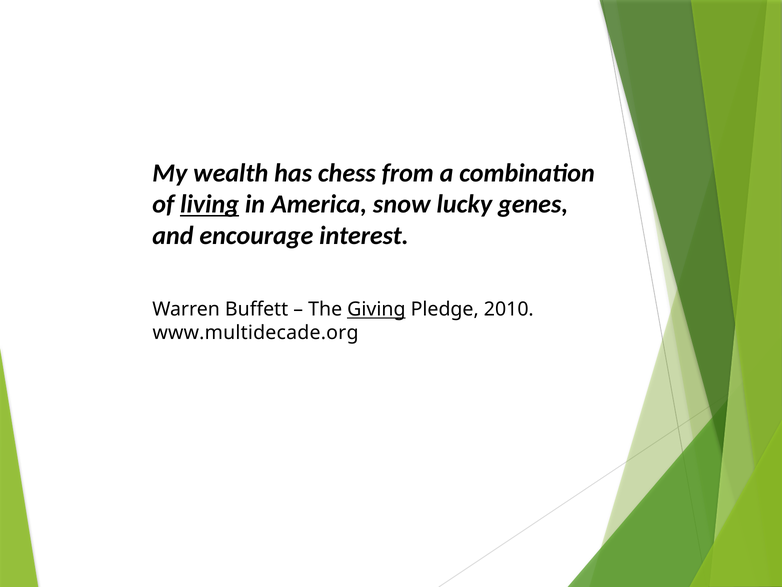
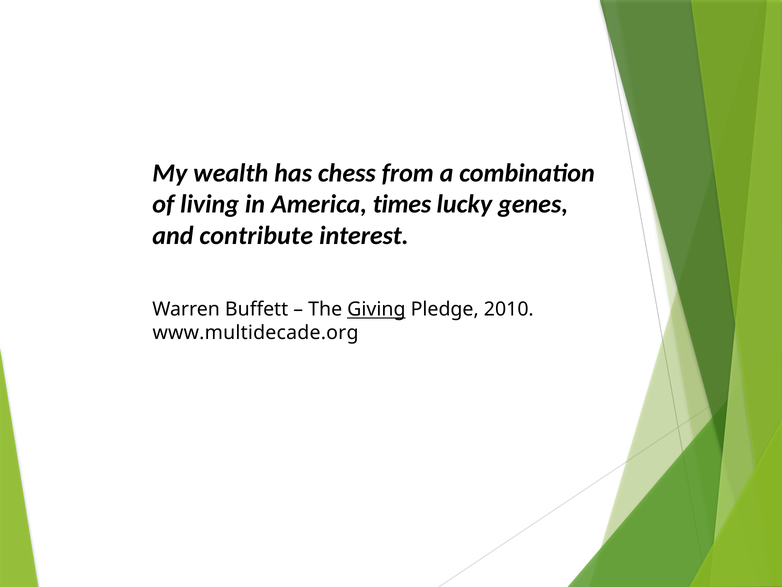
living underline: present -> none
snow: snow -> times
encourage: encourage -> contribute
